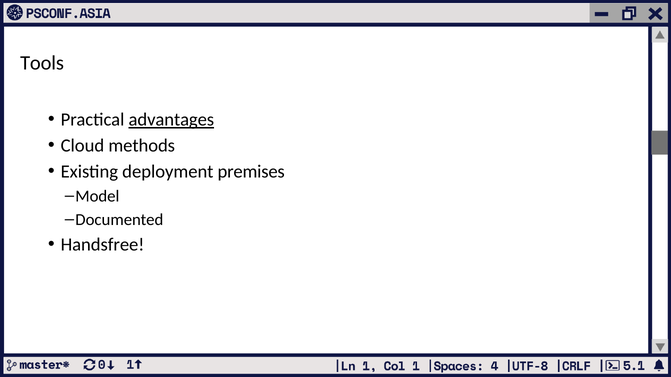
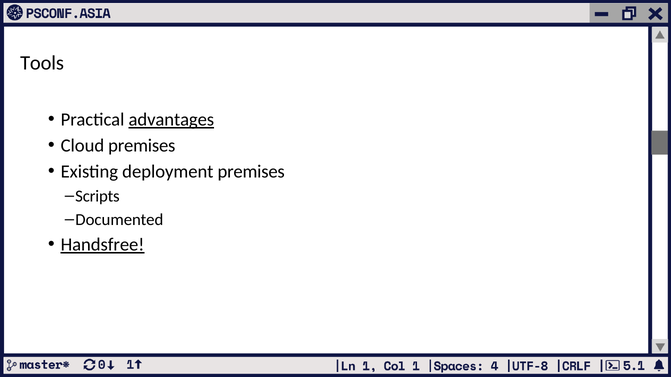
Cloud methods: methods -> premises
Model: Model -> Scripts
Handsfree underline: none -> present
